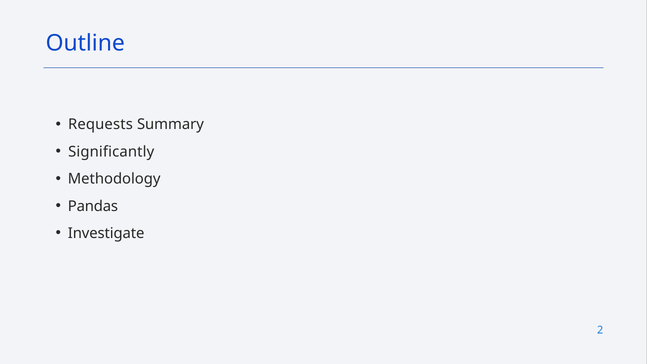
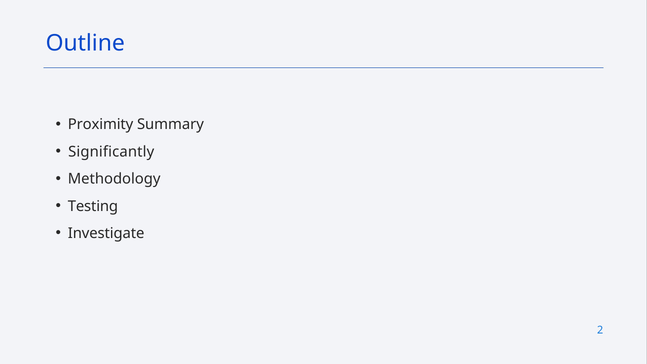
Requests: Requests -> Proximity
Pandas: Pandas -> Testing
